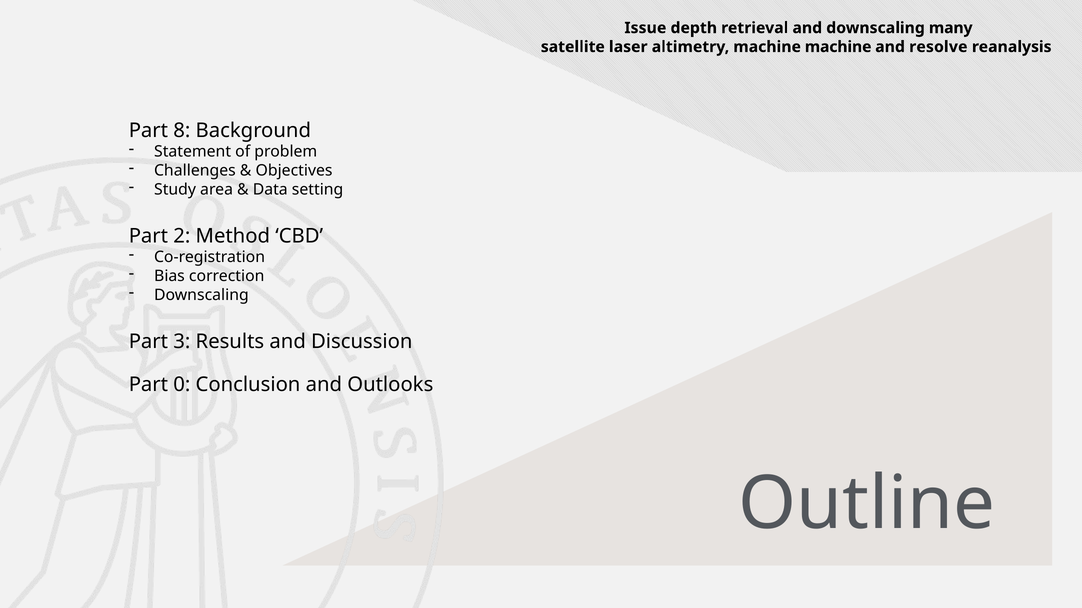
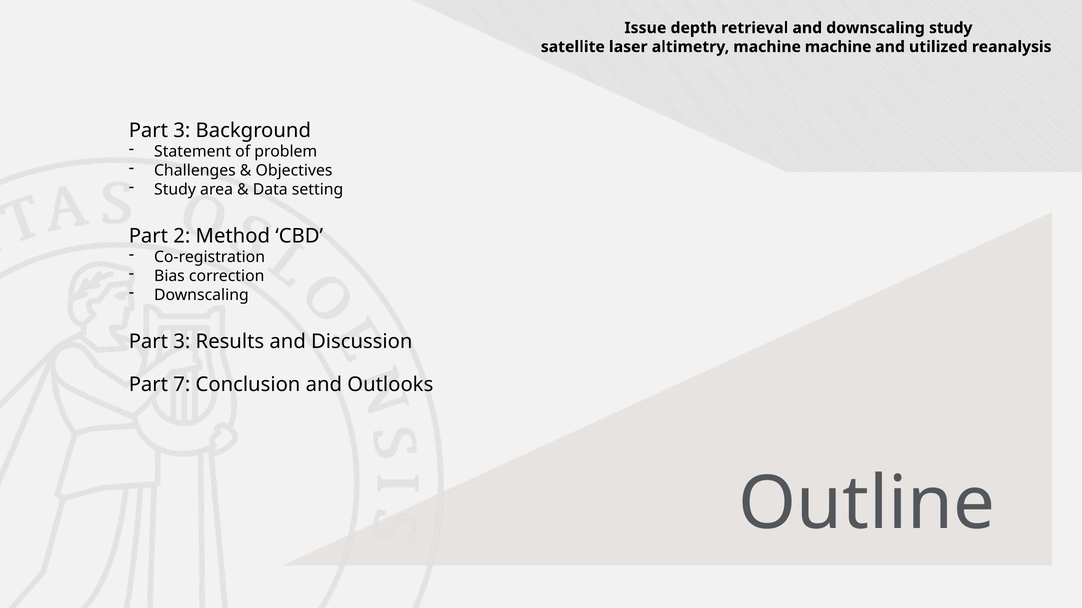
downscaling many: many -> study
resolve: resolve -> utilized
8 at (182, 131): 8 -> 3
0: 0 -> 7
